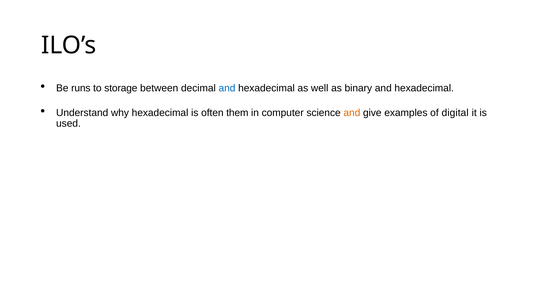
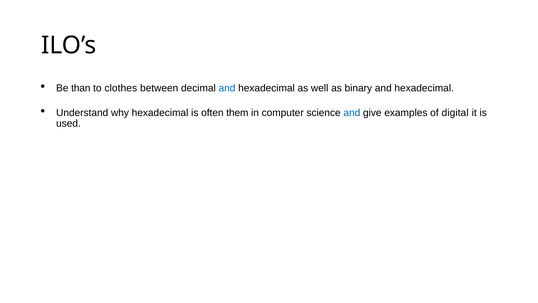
runs: runs -> than
storage: storage -> clothes
and at (352, 113) colour: orange -> blue
